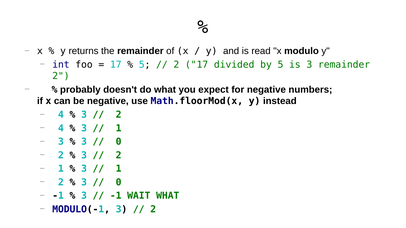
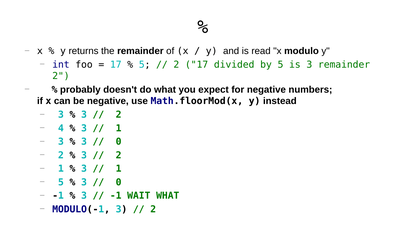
4 at (61, 115): 4 -> 3
2 at (61, 183): 2 -> 5
